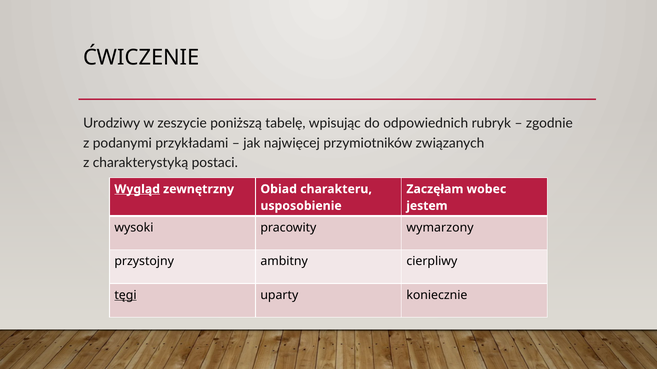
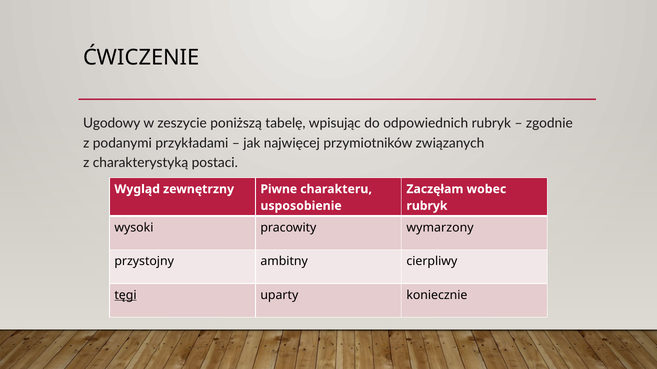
Urodziwy: Urodziwy -> Ugodowy
Wygląd underline: present -> none
Obiad: Obiad -> Piwne
jestem at (427, 206): jestem -> rubryk
